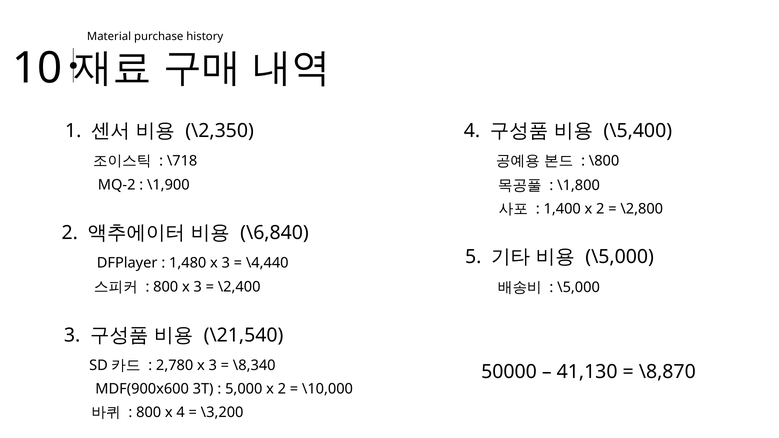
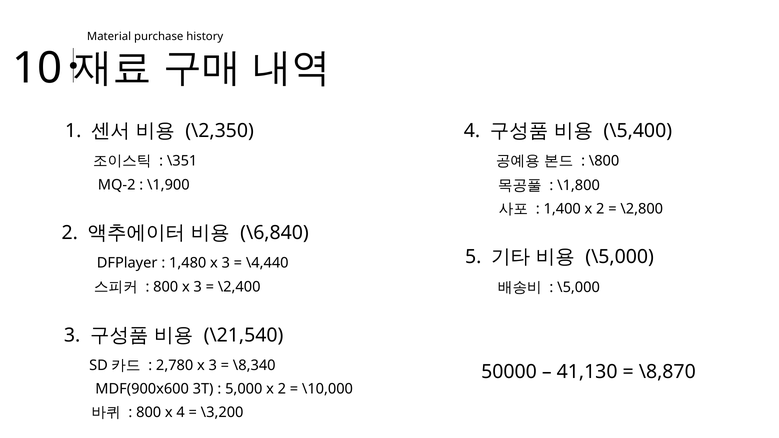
\718: \718 -> \351
